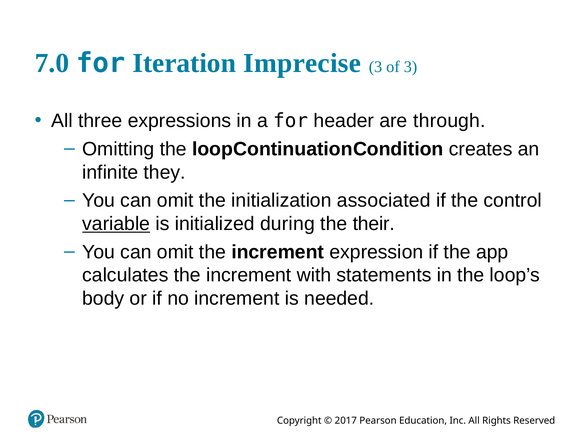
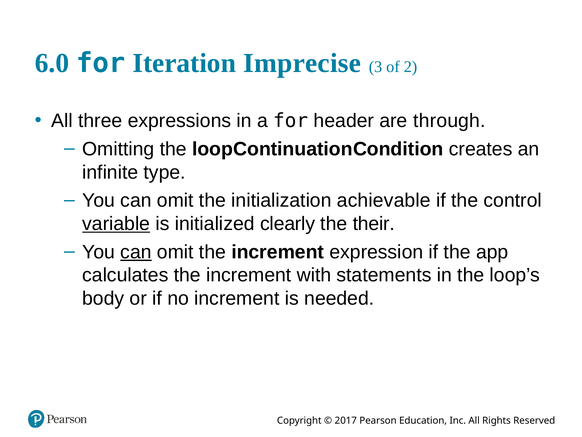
7.0: 7.0 -> 6.0
of 3: 3 -> 2
they: they -> type
associated: associated -> achievable
during: during -> clearly
can at (136, 252) underline: none -> present
